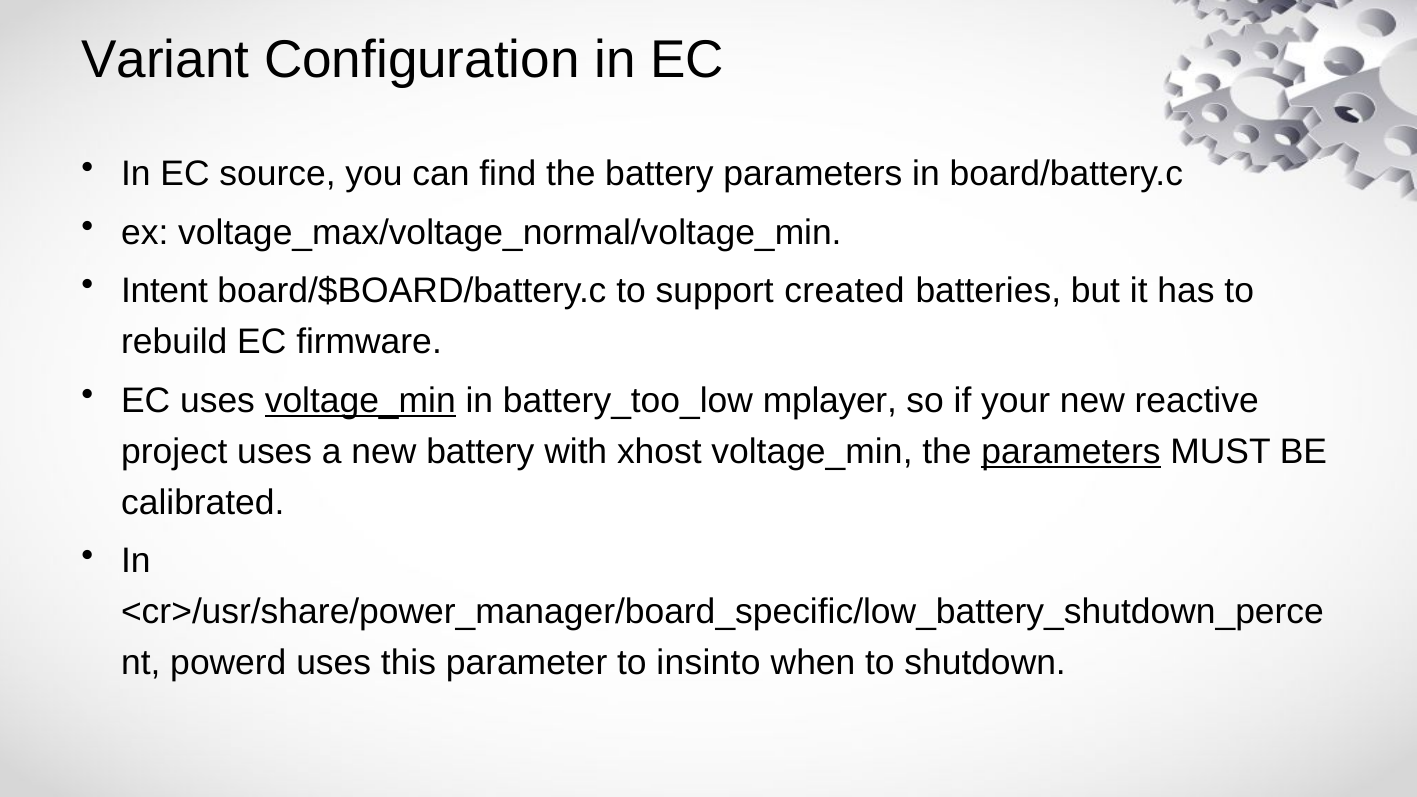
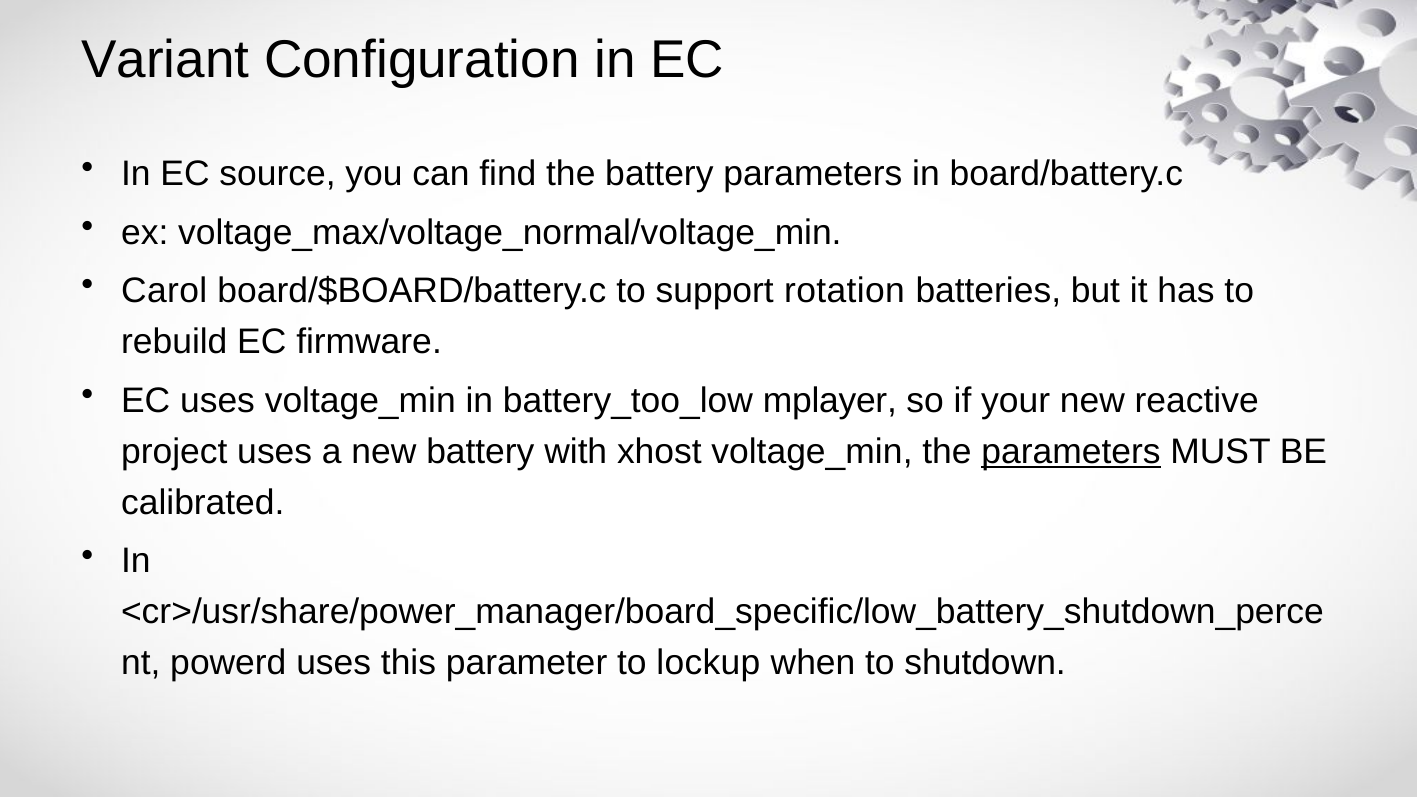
Intent: Intent -> Carol
created: created -> rotation
voltage_min at (360, 401) underline: present -> none
insinto: insinto -> lockup
